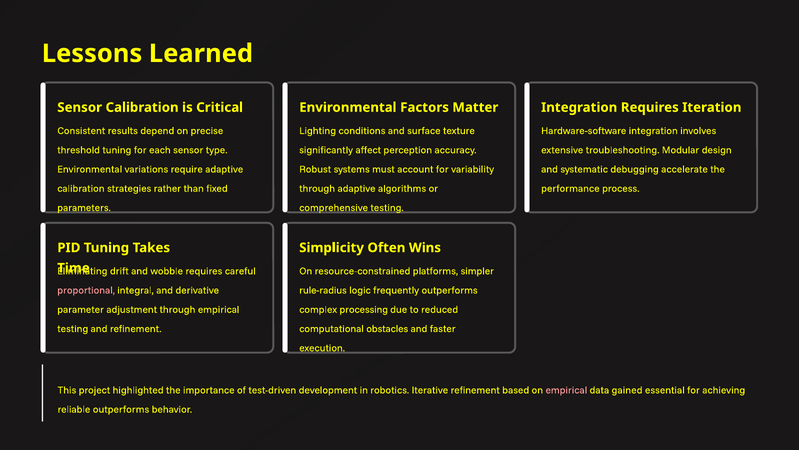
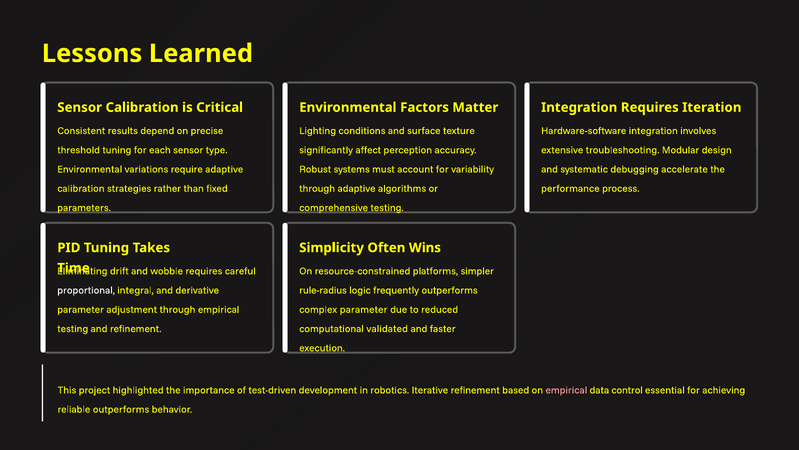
proportional colour: pink -> white
complex processing: processing -> parameter
obstacles: obstacles -> validated
gained: gained -> control
